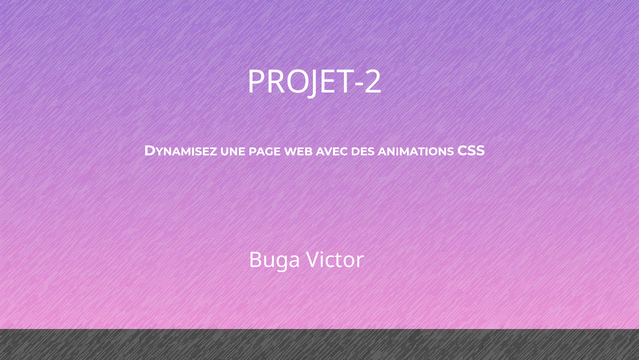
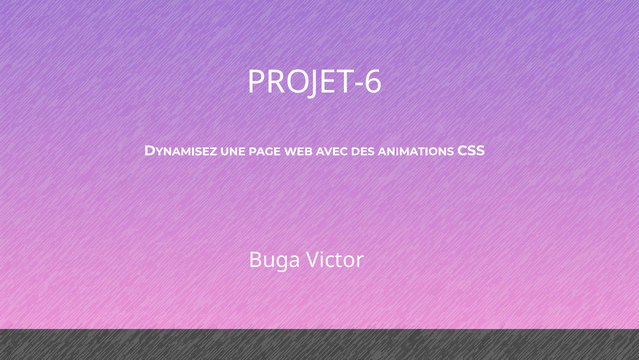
PROJET-2: PROJET-2 -> PROJET-6
